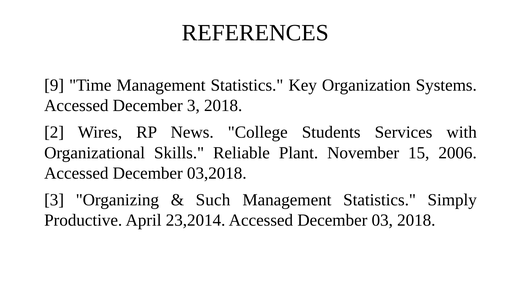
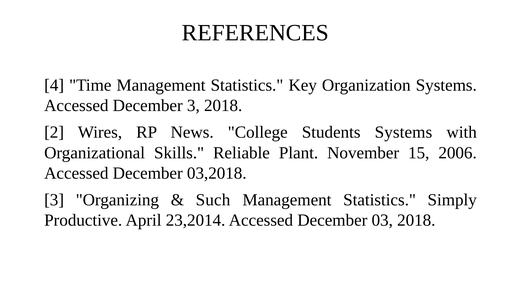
9: 9 -> 4
Students Services: Services -> Systems
